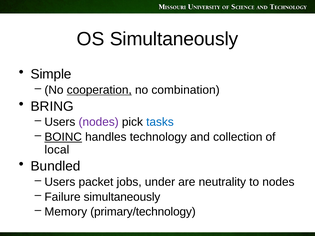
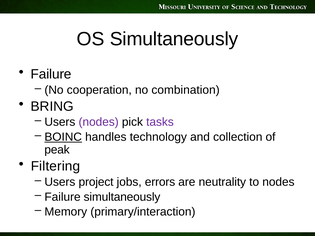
Simple at (51, 74): Simple -> Failure
cooperation underline: present -> none
tasks colour: blue -> purple
local: local -> peak
Bundled: Bundled -> Filtering
packet: packet -> project
under: under -> errors
primary/technology: primary/technology -> primary/interaction
